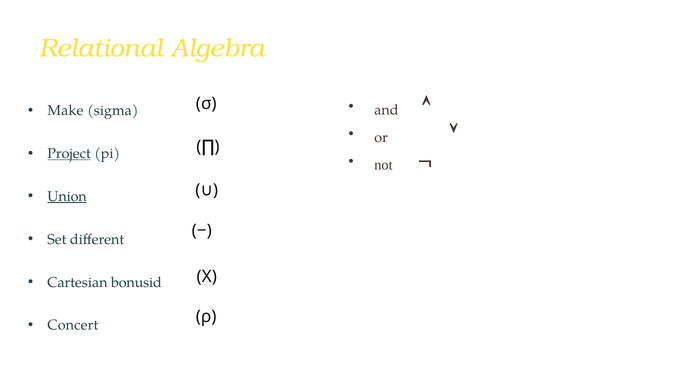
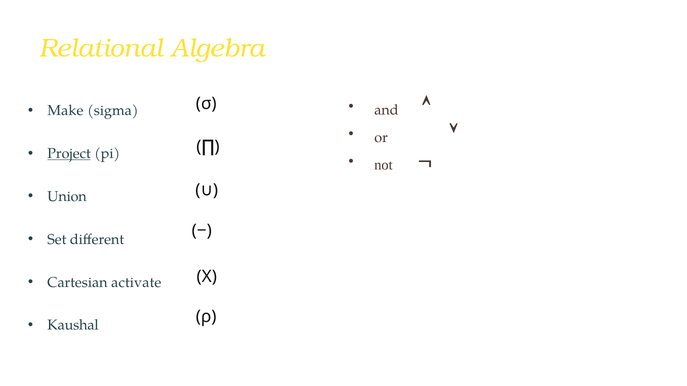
Union underline: present -> none
bonusid: bonusid -> activate
Concert: Concert -> Kaushal
